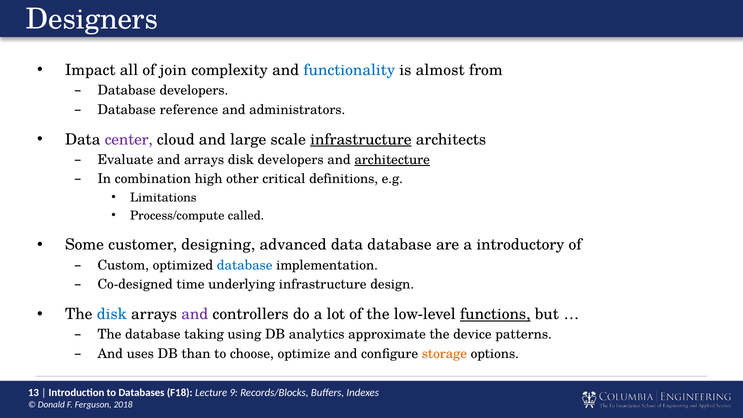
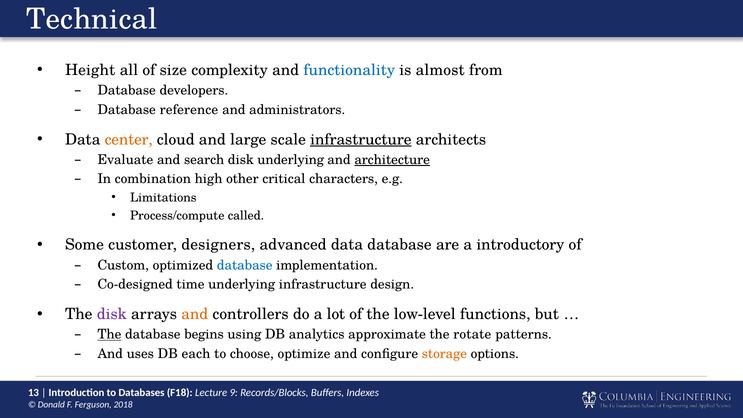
Designers: Designers -> Technical
Impact: Impact -> Height
join: join -> size
center colour: purple -> orange
and arrays: arrays -> search
disk developers: developers -> underlying
definitions: definitions -> characters
designing: designing -> designers
disk at (112, 314) colour: blue -> purple
and at (195, 314) colour: purple -> orange
functions underline: present -> none
The at (109, 335) underline: none -> present
taking: taking -> begins
device: device -> rotate
than: than -> each
